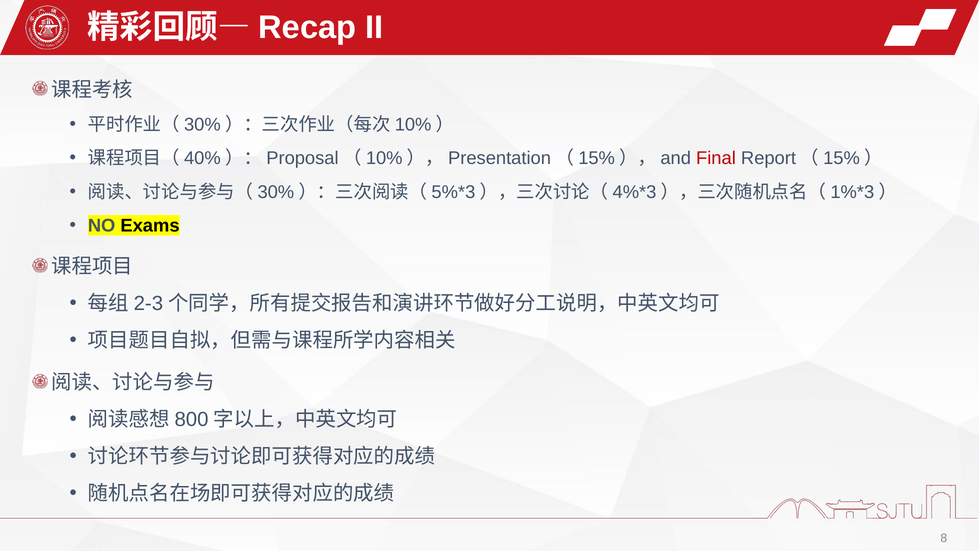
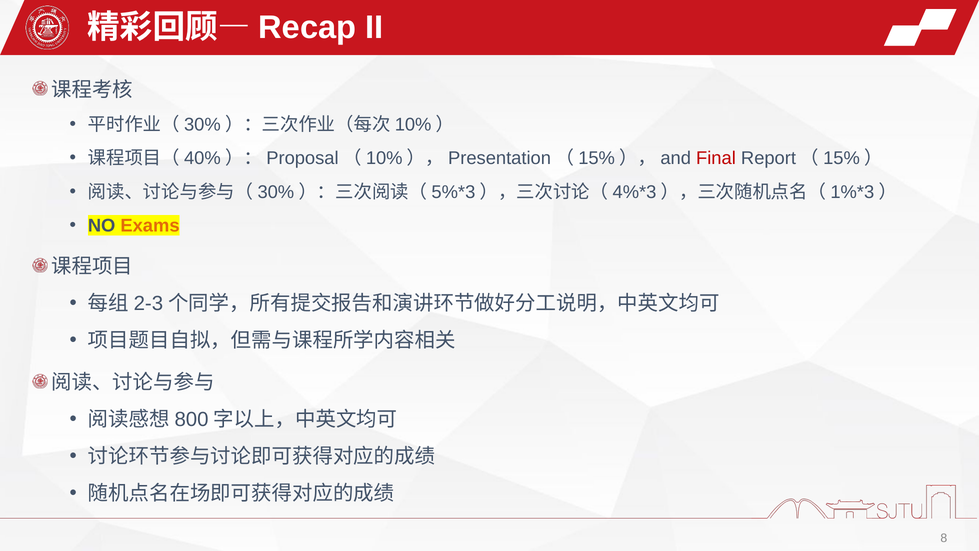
Exams colour: black -> orange
